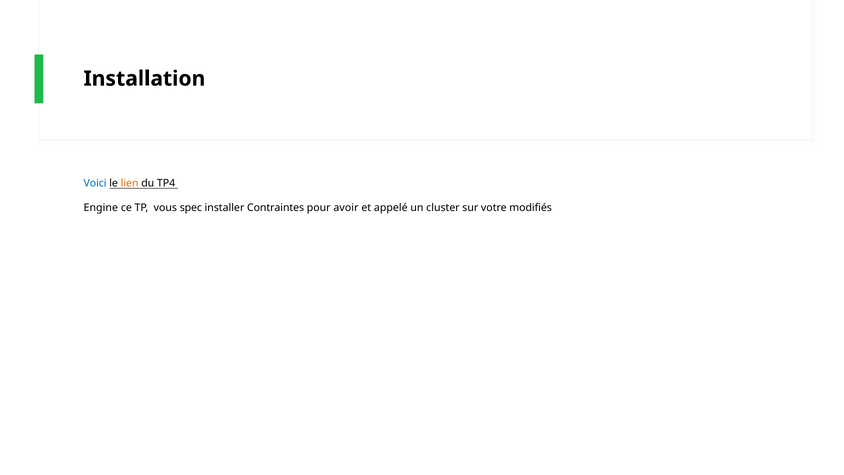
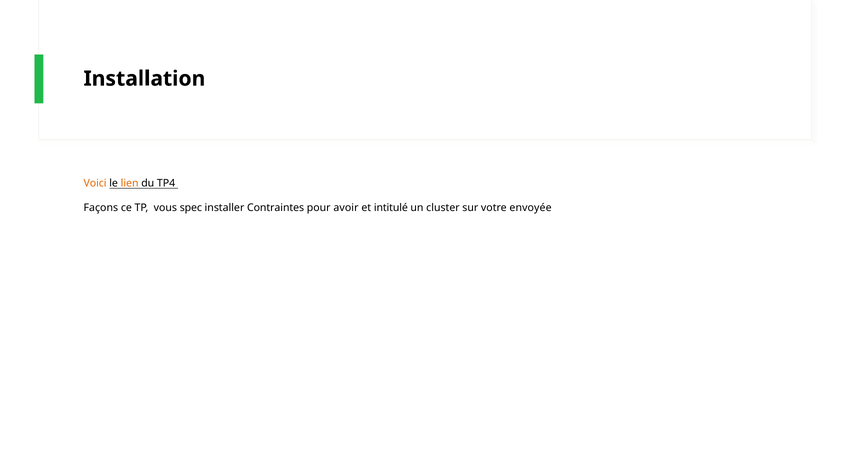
Voici colour: blue -> orange
Engine: Engine -> Façons
appelé: appelé -> intitulé
modifiés: modifiés -> envoyée
